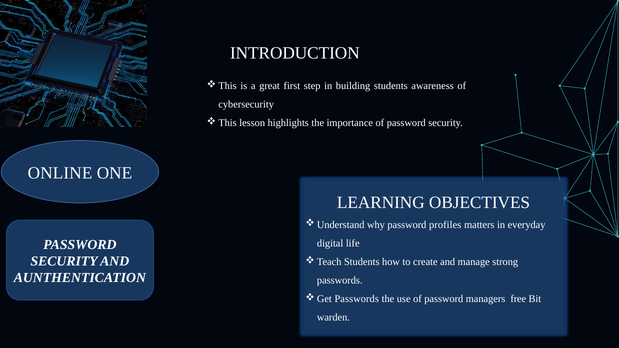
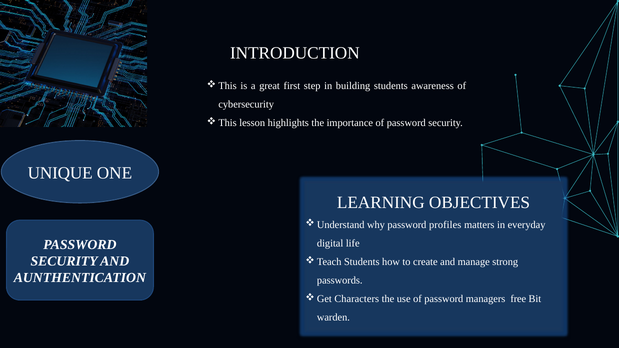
ONLINE: ONLINE -> UNIQUE
Passwords at (357, 299): Passwords -> Characters
